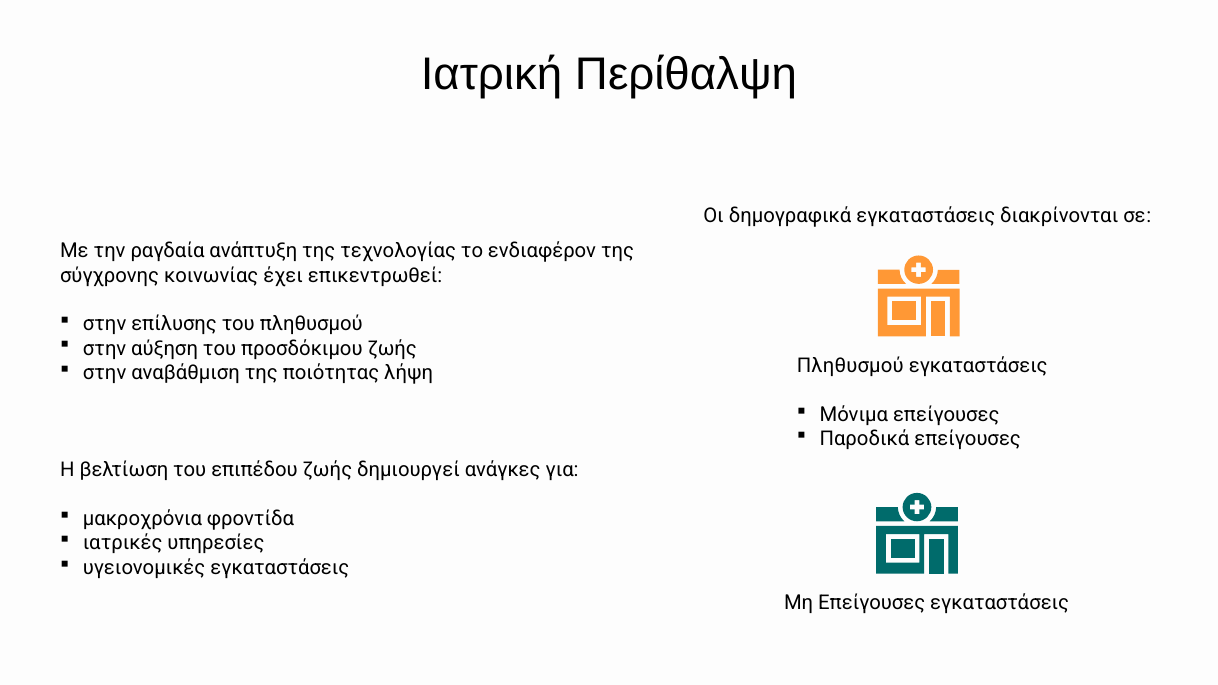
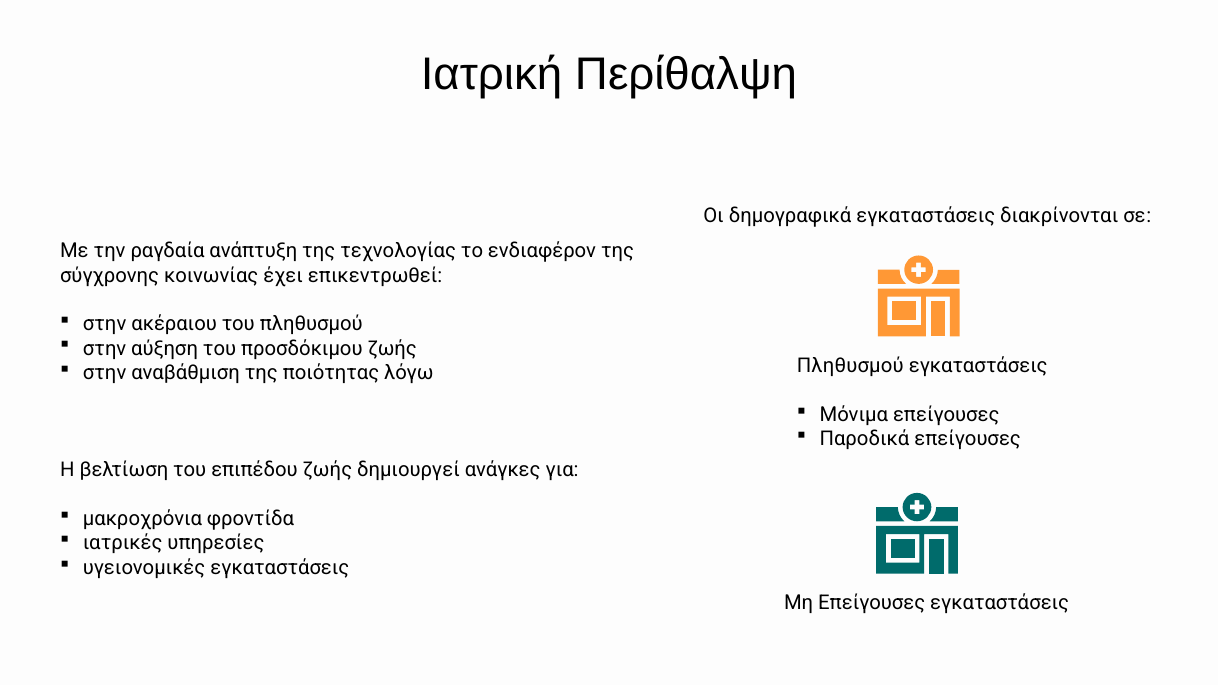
επίλυσης: επίλυσης -> ακέραιου
λήψη: λήψη -> λόγω
